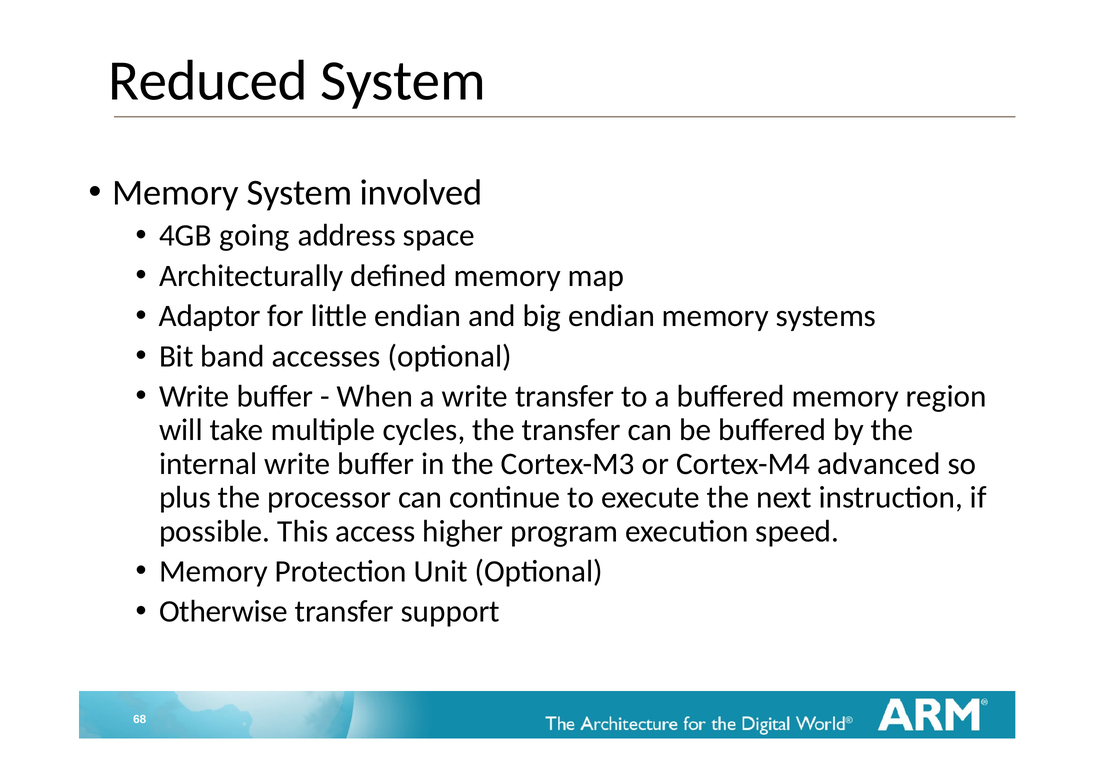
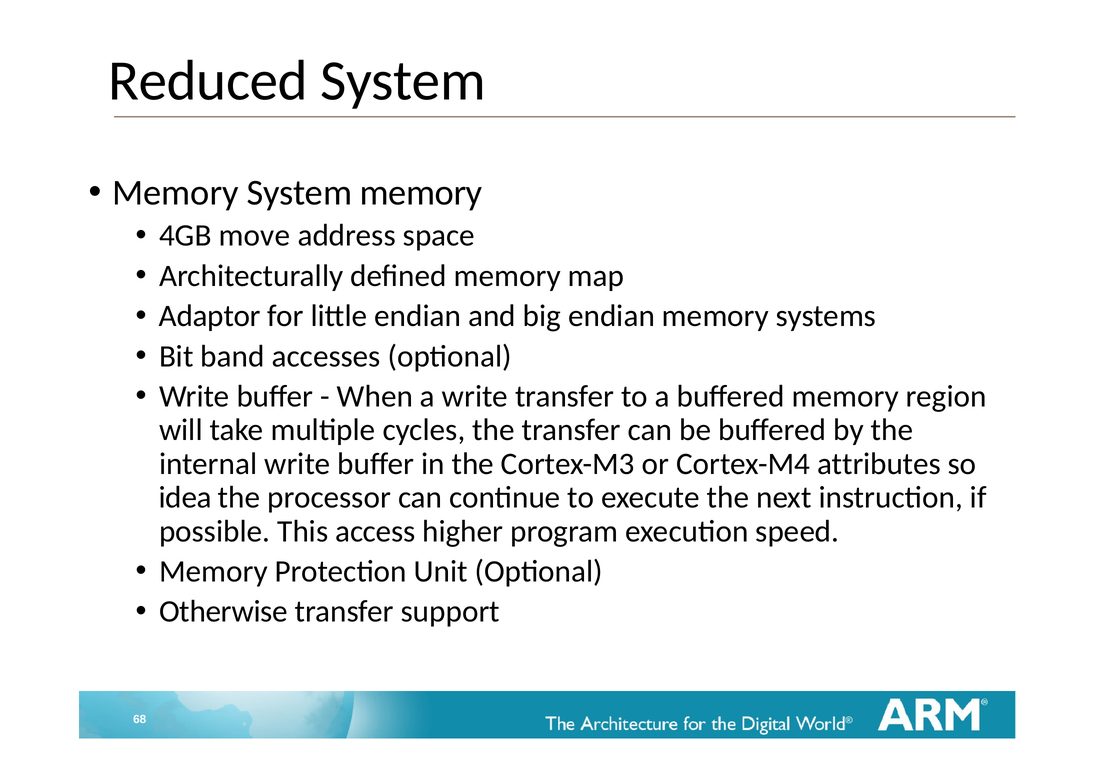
System involved: involved -> memory
going: going -> move
advanced: advanced -> attributes
plus: plus -> idea
